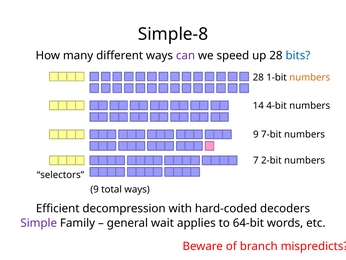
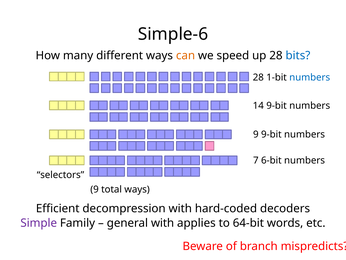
Simple-8: Simple-8 -> Simple-6
can colour: purple -> orange
numbers at (310, 77) colour: orange -> blue
14 4-bit: 4-bit -> 9-bit
9 7-bit: 7-bit -> 9-bit
2-bit: 2-bit -> 6-bit
general wait: wait -> with
